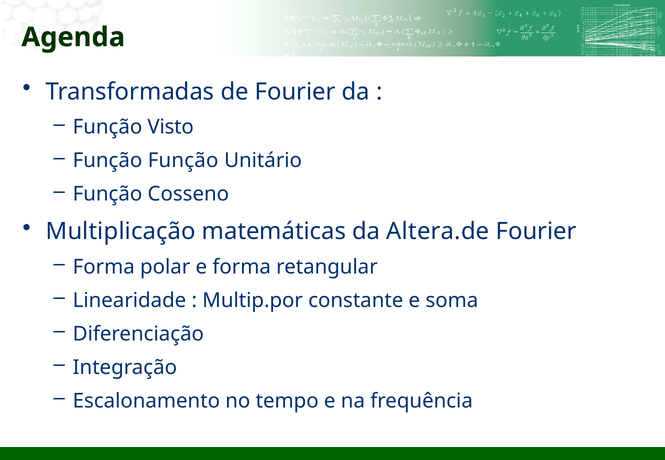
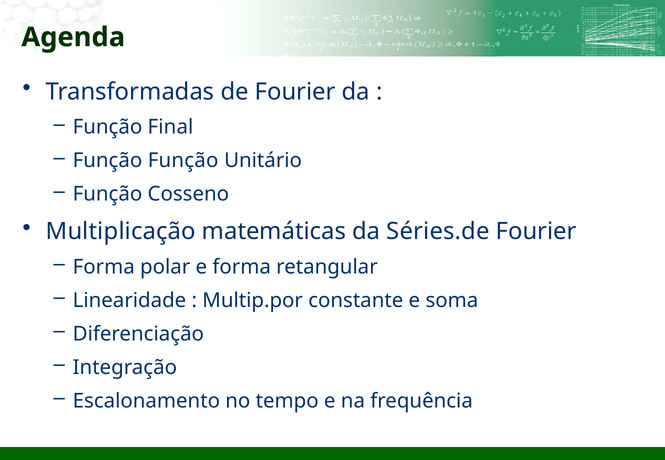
Visto: Visto -> Final
Altera.de: Altera.de -> Séries.de
